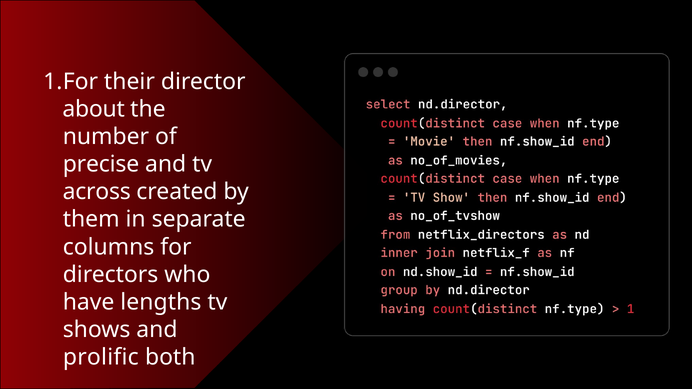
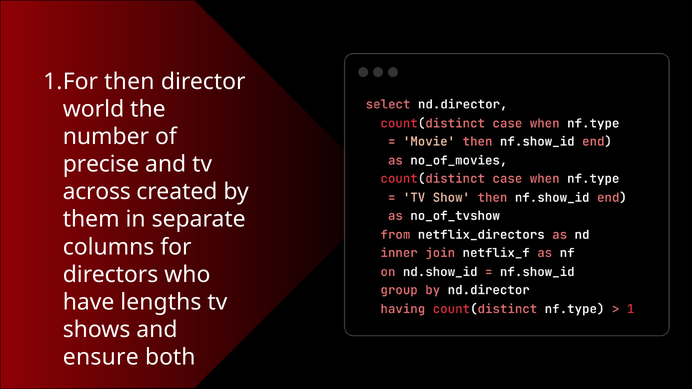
their: their -> then
about: about -> world
prolific: prolific -> ensure
